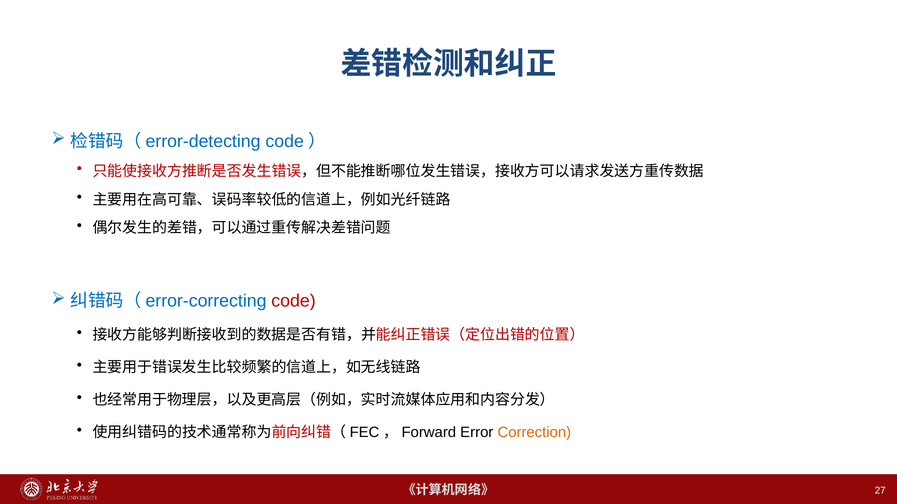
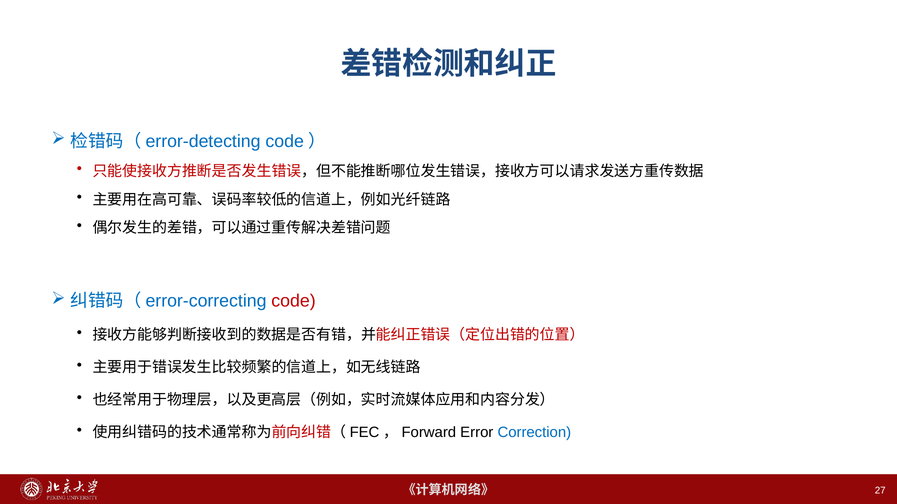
Correction colour: orange -> blue
